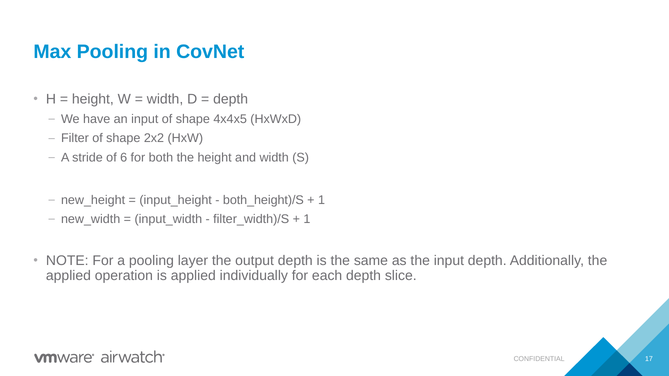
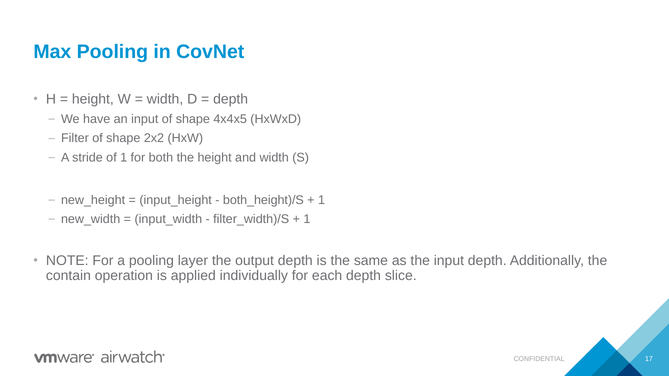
of 6: 6 -> 1
applied at (68, 276): applied -> contain
